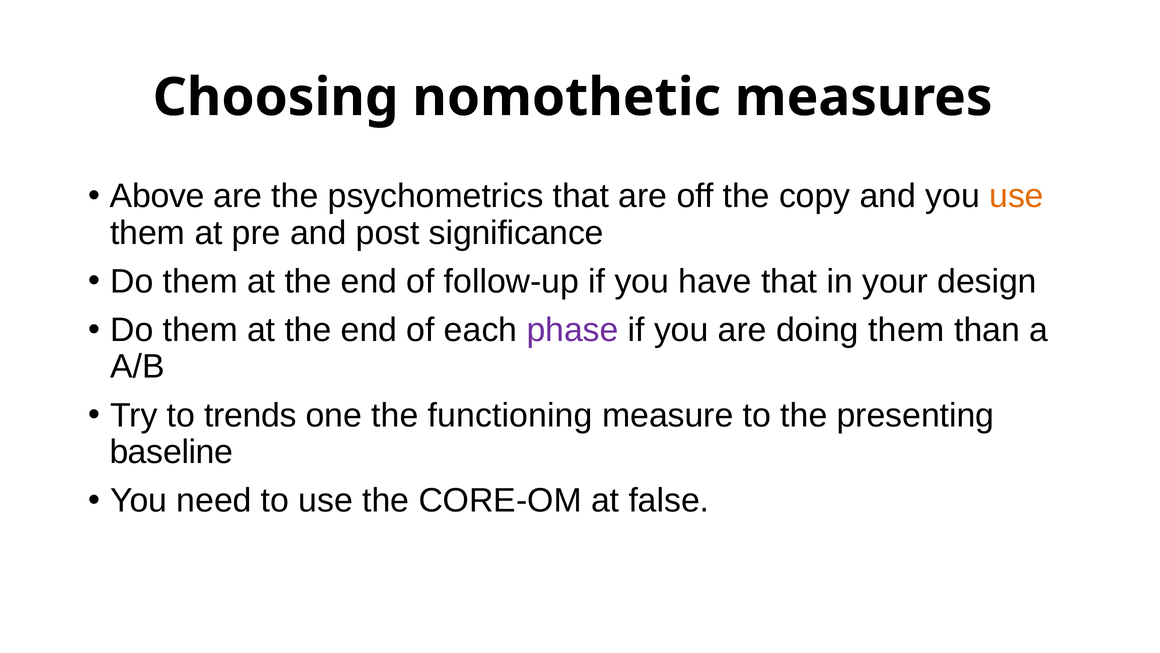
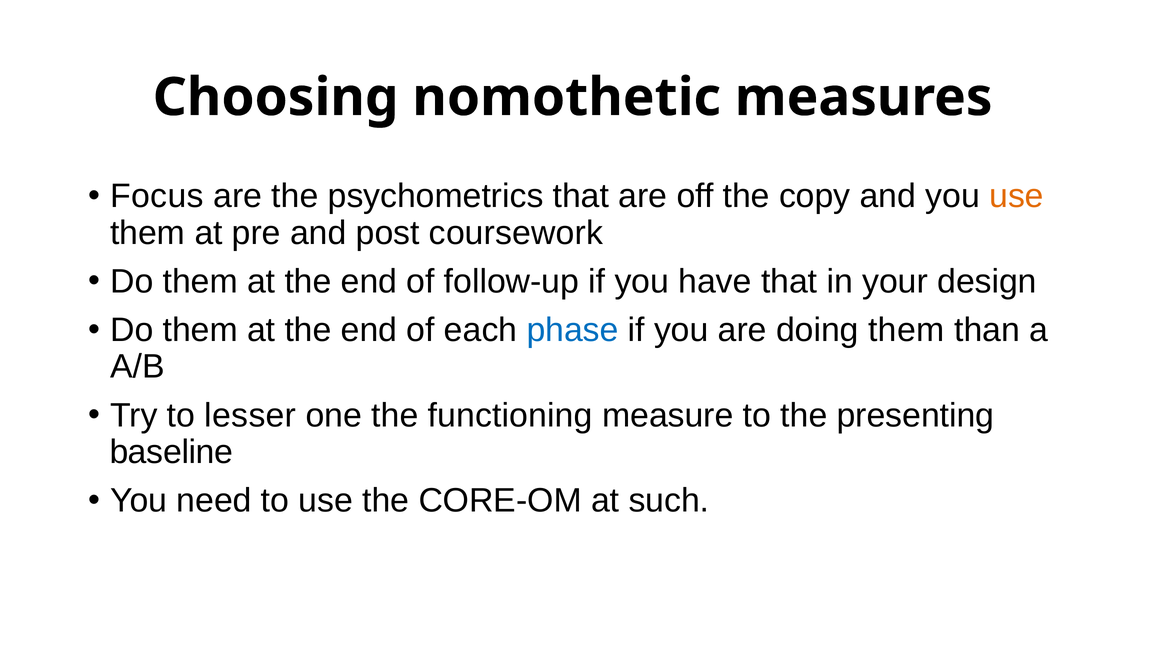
Above: Above -> Focus
significance: significance -> coursework
phase colour: purple -> blue
trends: trends -> lesser
false: false -> such
